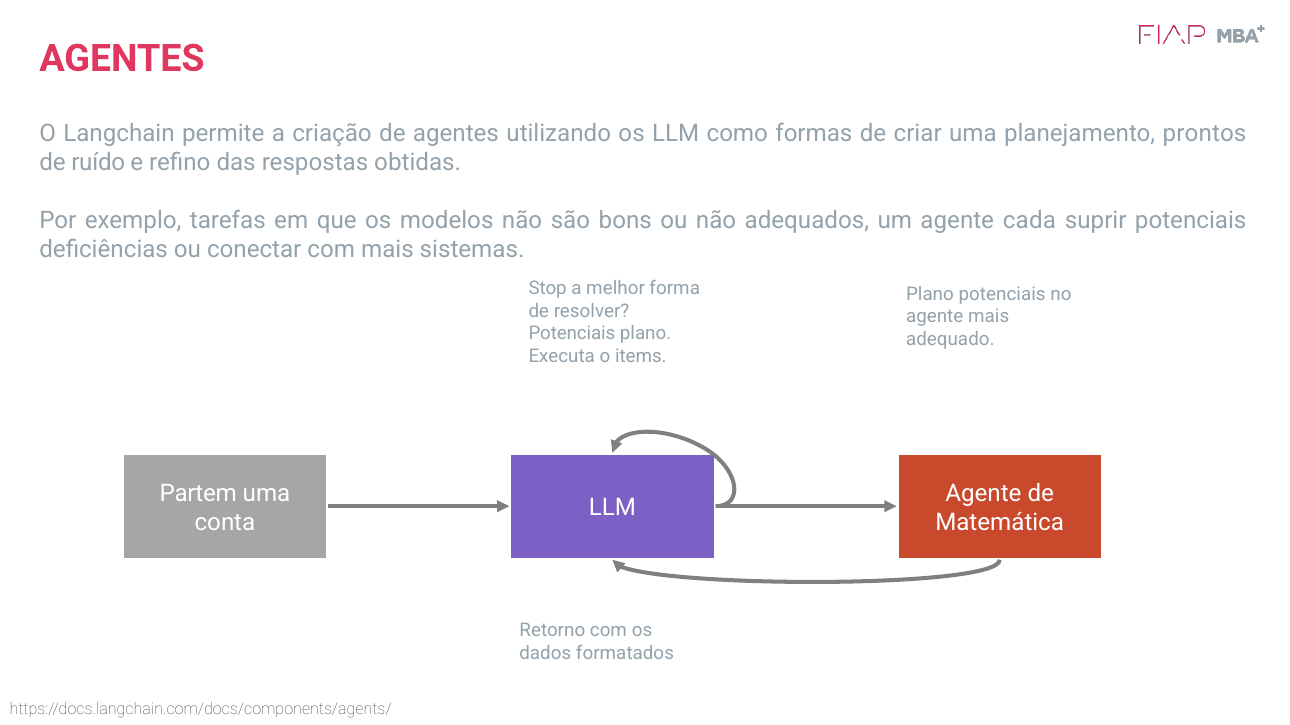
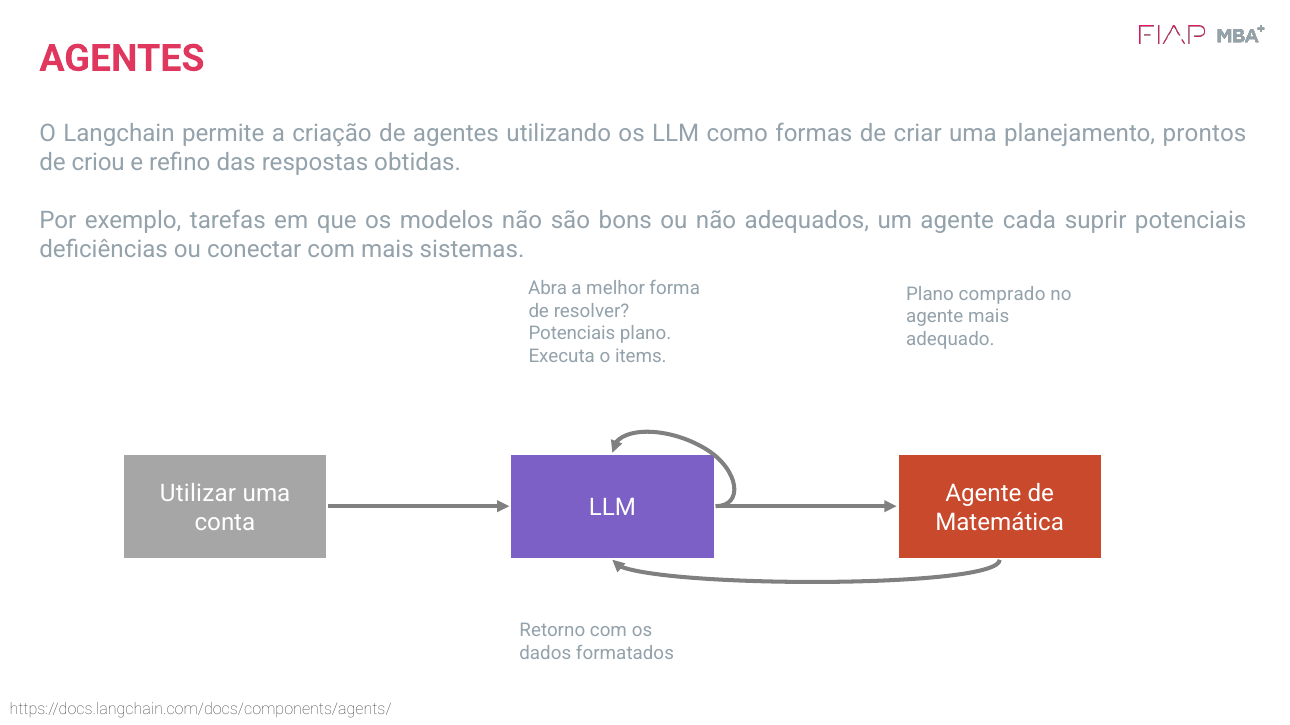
ruído: ruído -> criou
Stop: Stop -> Abra
Plano potenciais: potenciais -> comprado
Partem: Partem -> Utilizar
